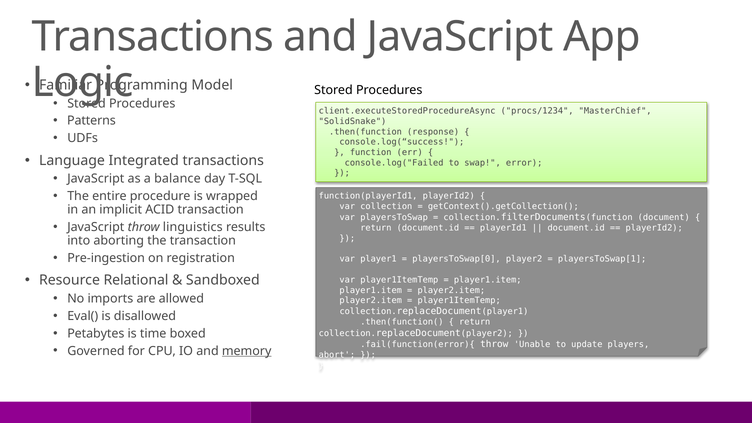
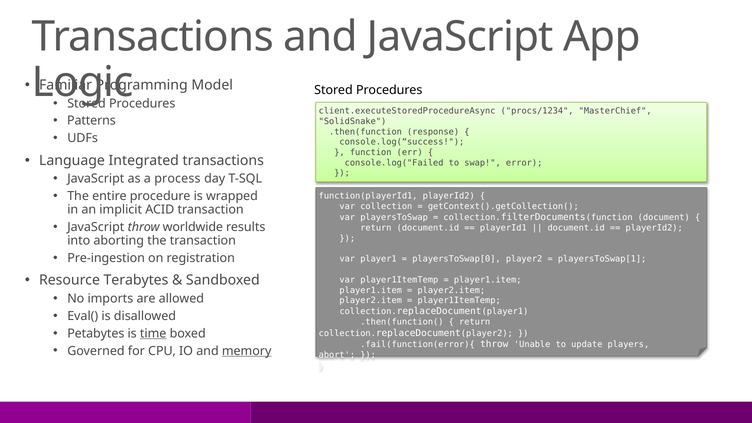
balance: balance -> process
linguistics: linguistics -> worldwide
Relational: Relational -> Terabytes
time underline: none -> present
